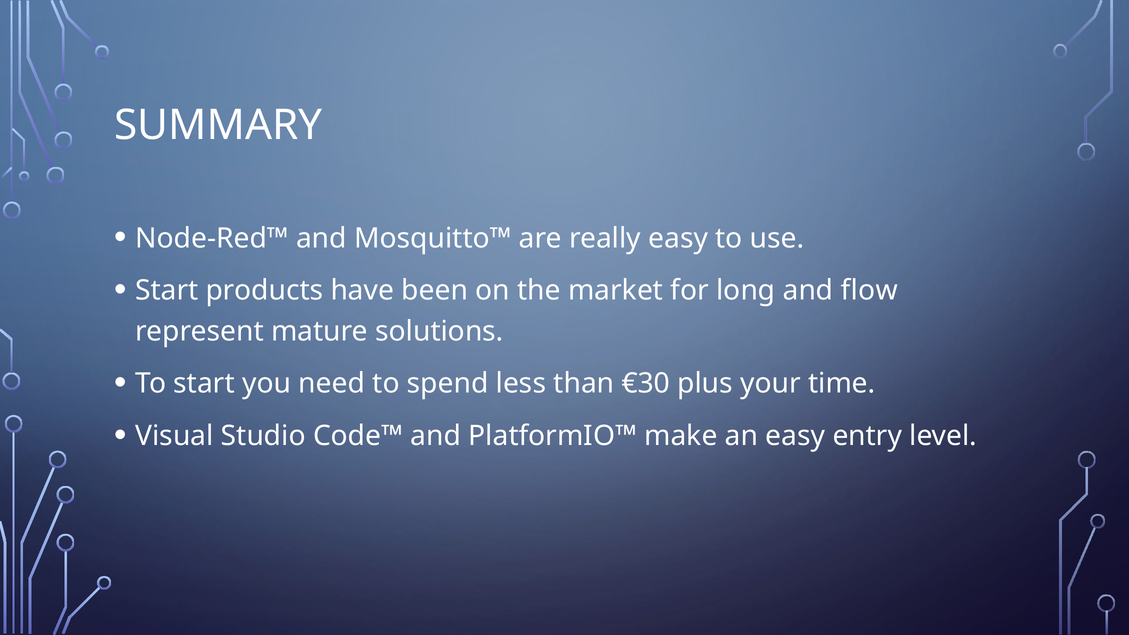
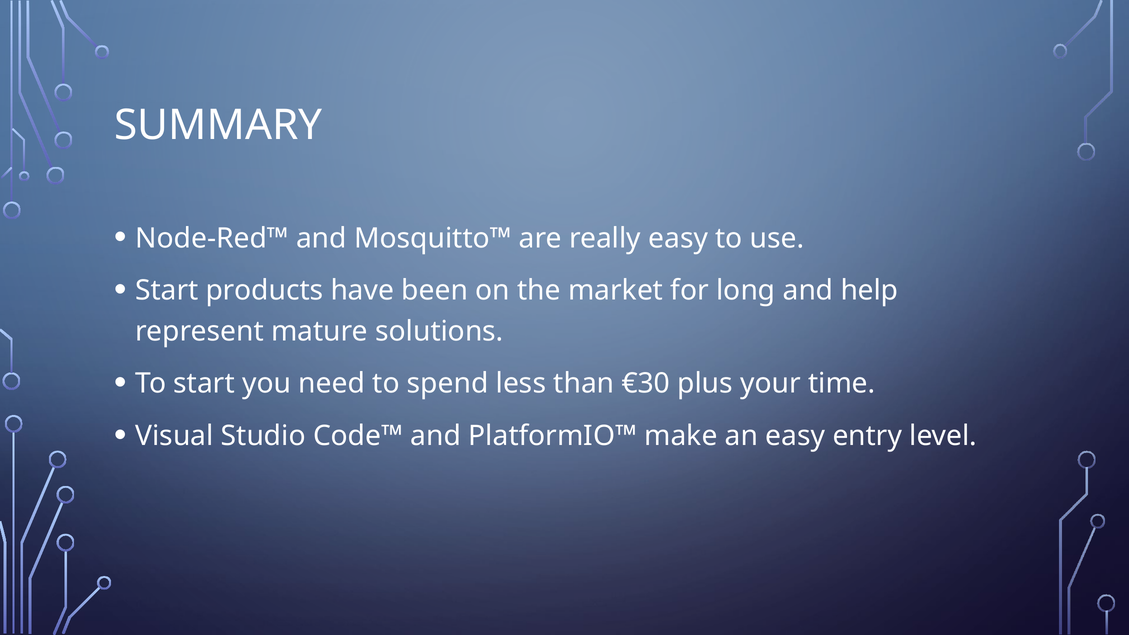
flow: flow -> help
